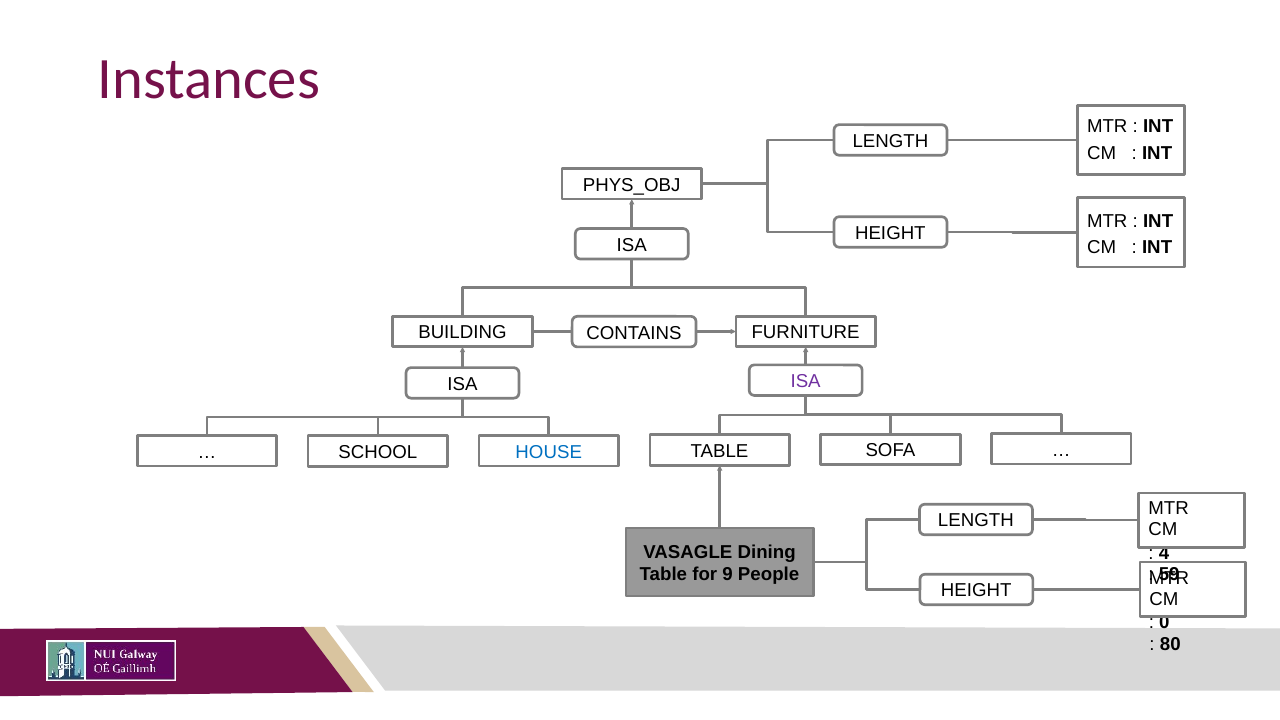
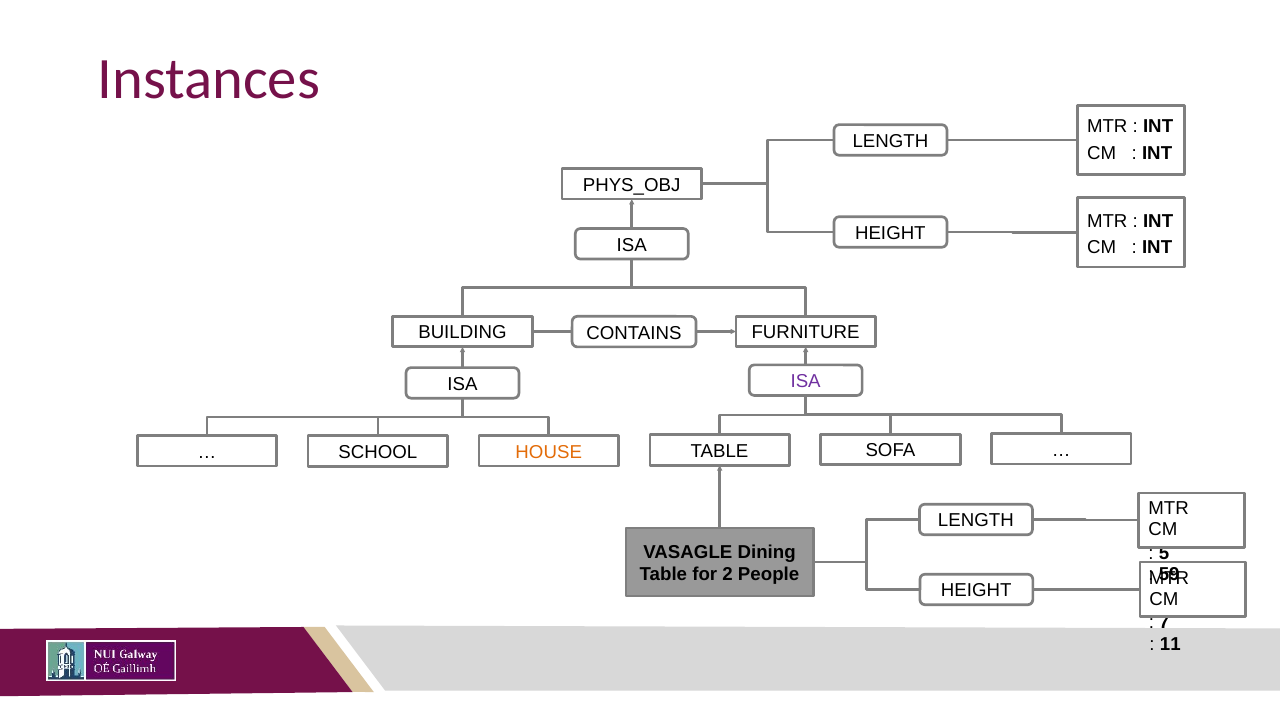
HOUSE colour: blue -> orange
4: 4 -> 5
9: 9 -> 2
0: 0 -> 7
80: 80 -> 11
